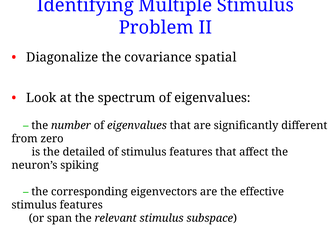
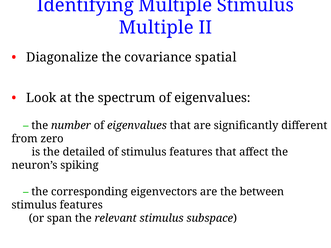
Problem at (156, 27): Problem -> Multiple
effective: effective -> between
